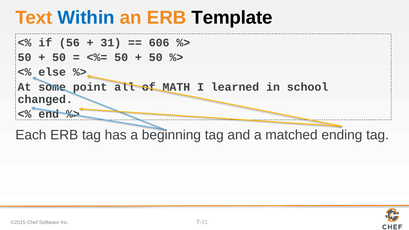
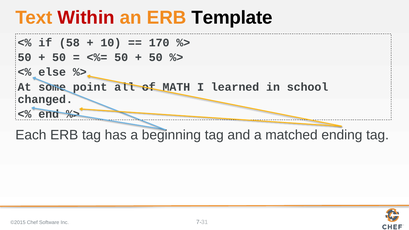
Within colour: blue -> red
56: 56 -> 58
31 at (111, 43): 31 -> 10
606: 606 -> 170
